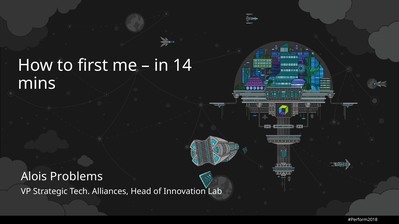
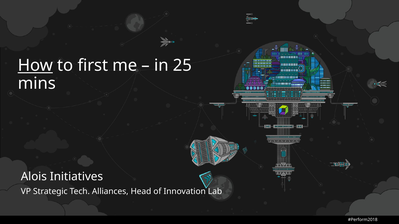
How underline: none -> present
14: 14 -> 25
Problems: Problems -> Initiatives
